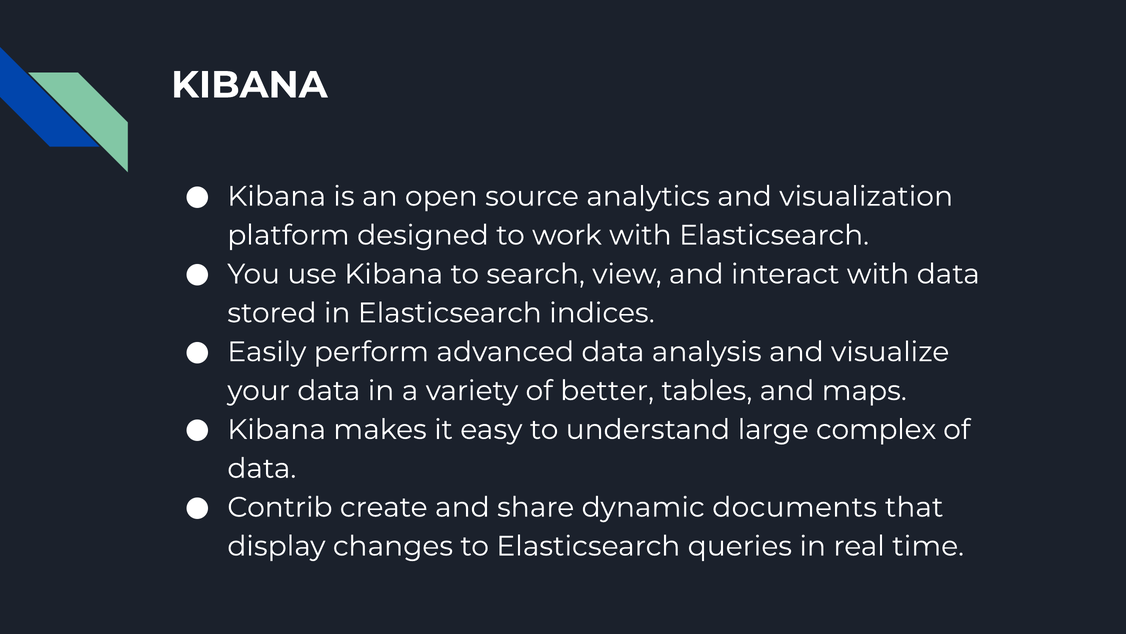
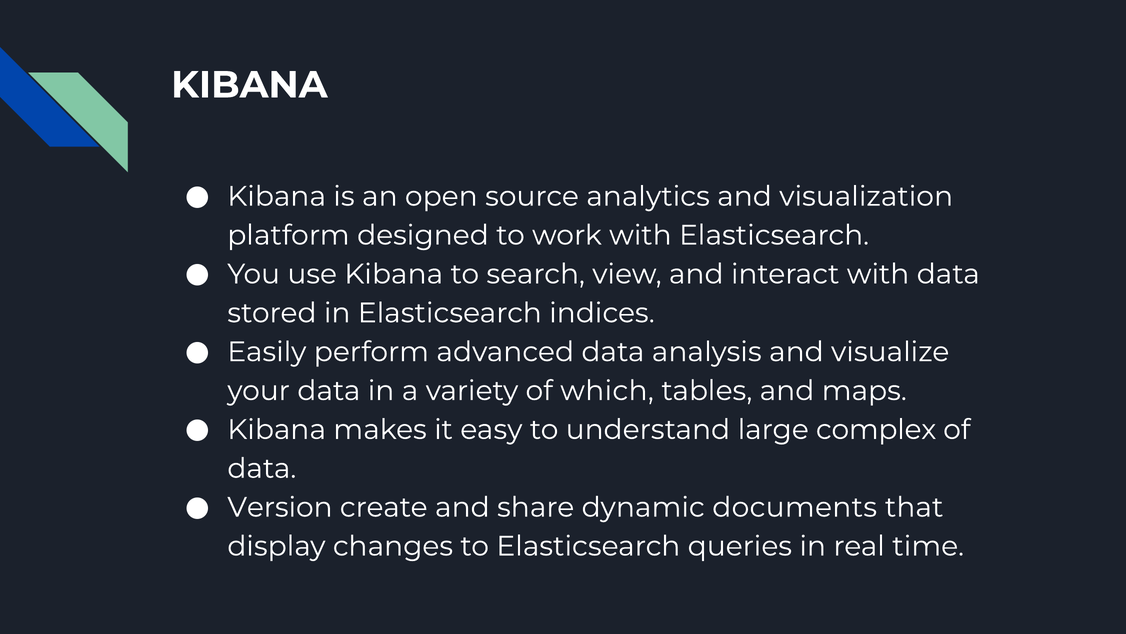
better: better -> which
Contrib: Contrib -> Version
